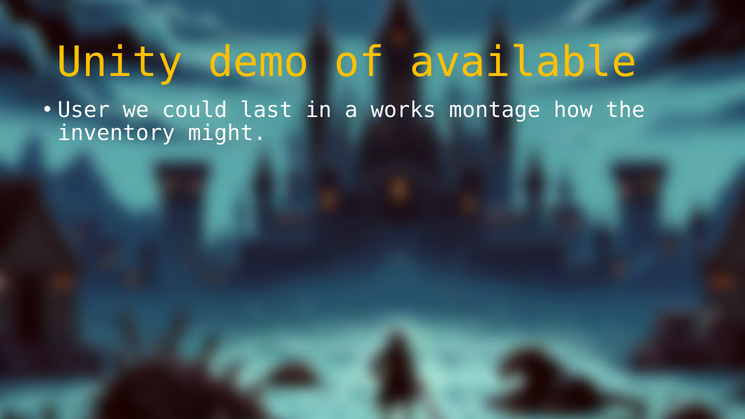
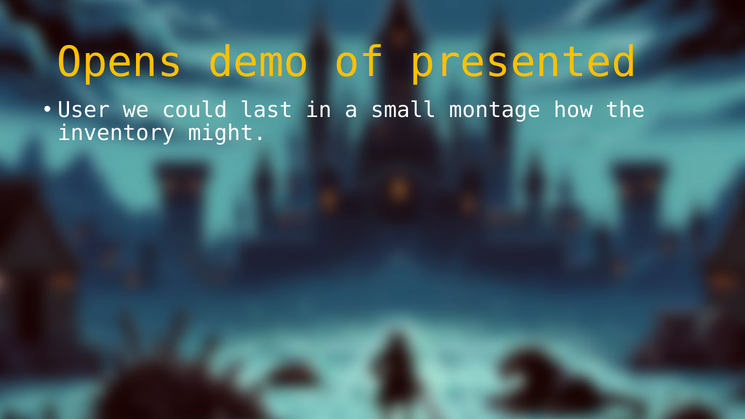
Unity: Unity -> Opens
available: available -> presented
works: works -> small
